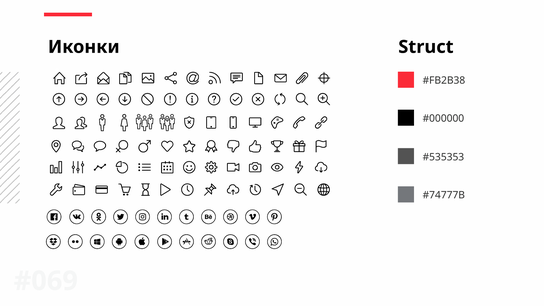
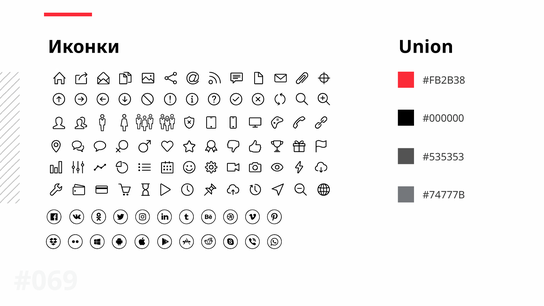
Struct: Struct -> Union
